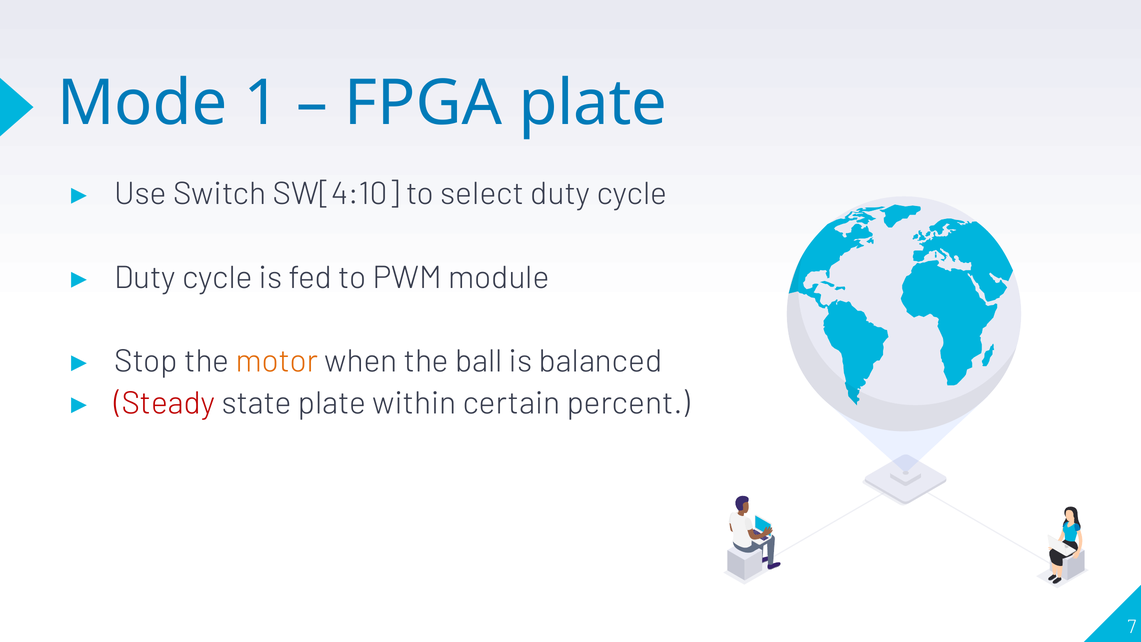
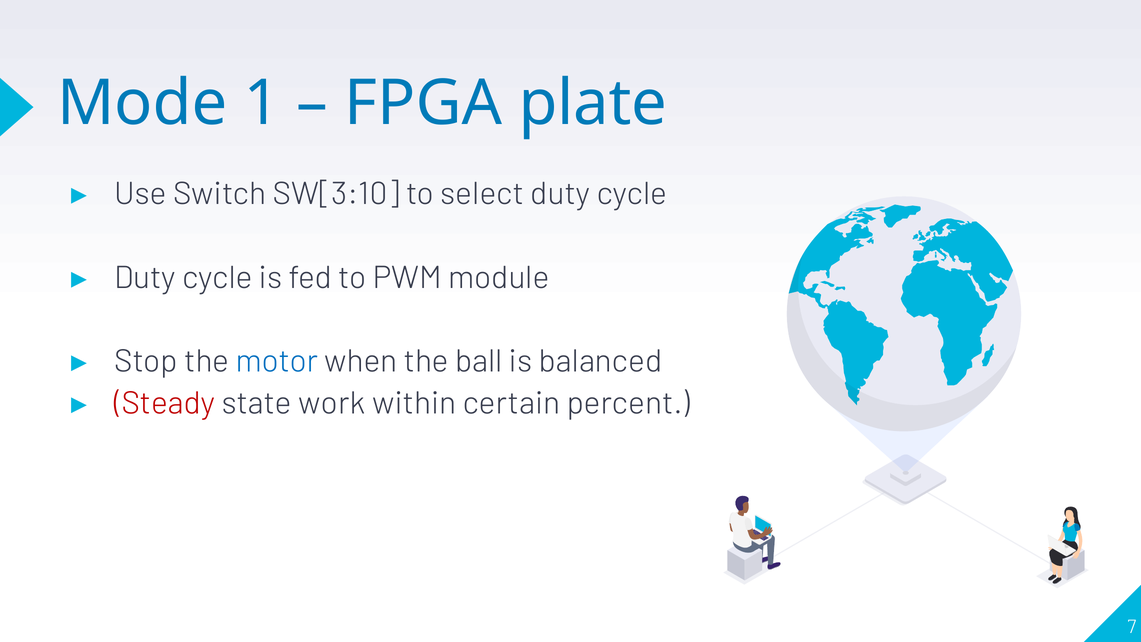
SW[4:10: SW[4:10 -> SW[3:10
motor colour: orange -> blue
state plate: plate -> work
